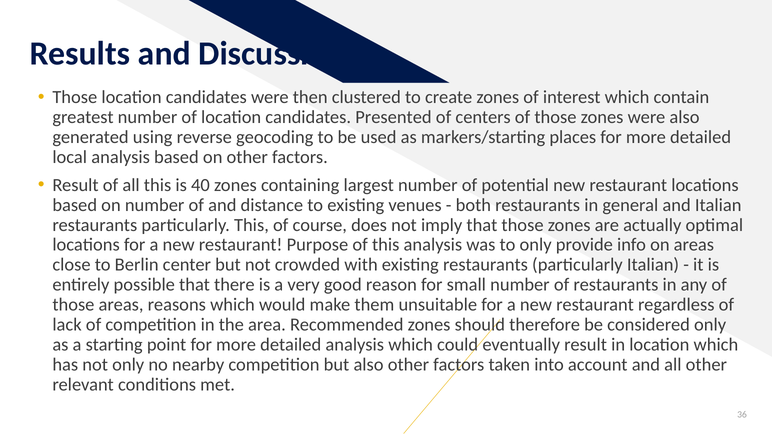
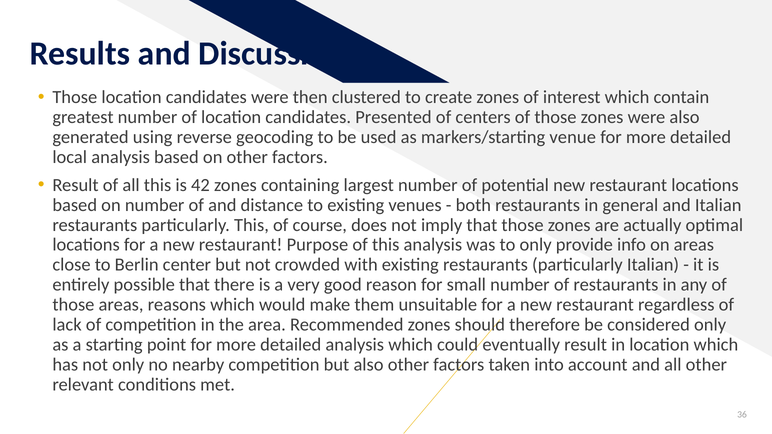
places: places -> venue
40: 40 -> 42
